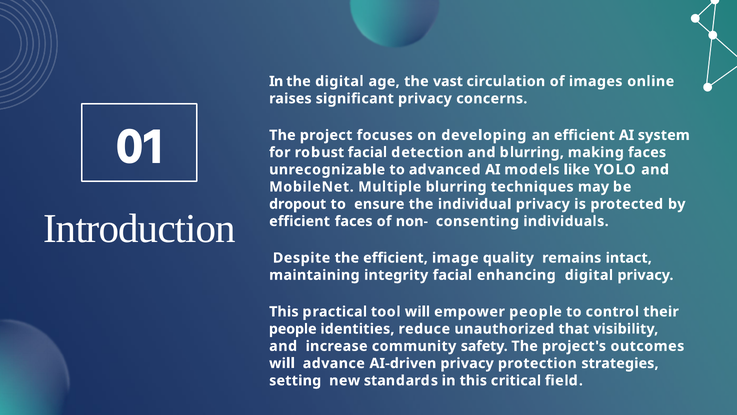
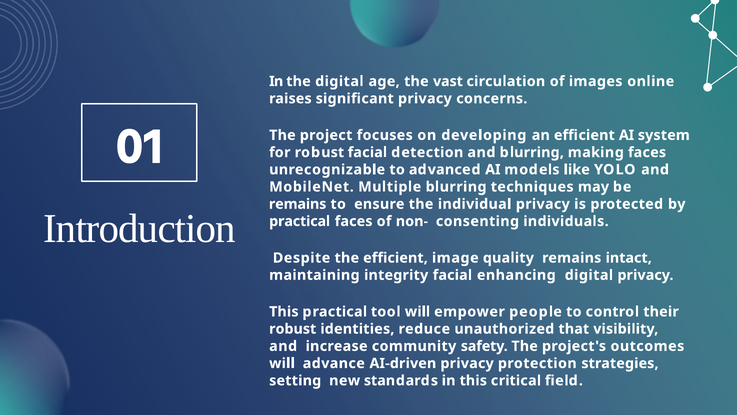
dropout at (298, 204): dropout -> remains
efficient at (300, 221): efficient -> practical
people at (293, 329): people -> robust
